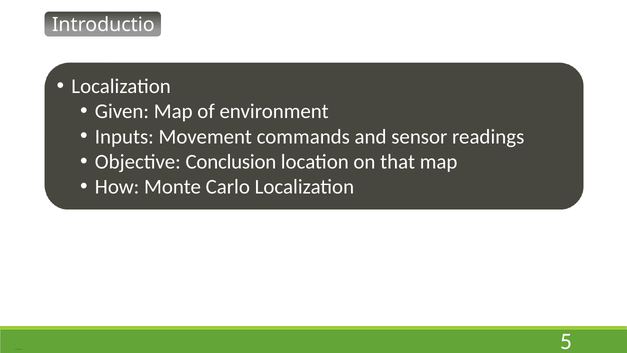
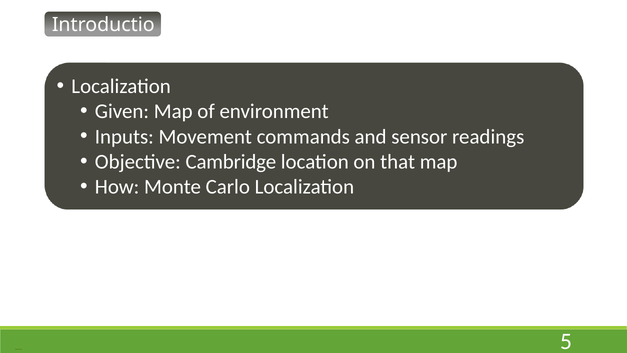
Conclusion: Conclusion -> Cambridge
